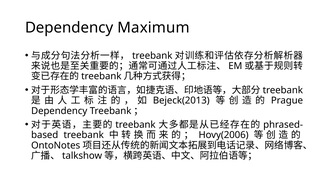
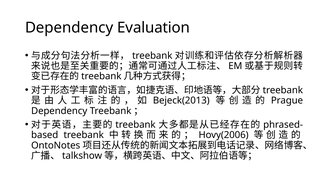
Maximum: Maximum -> Evaluation
